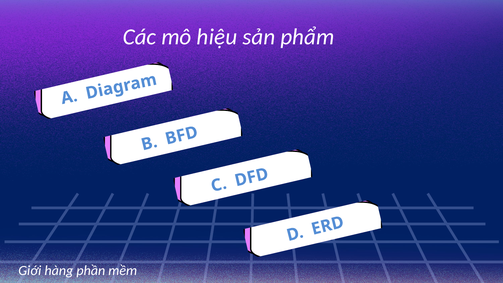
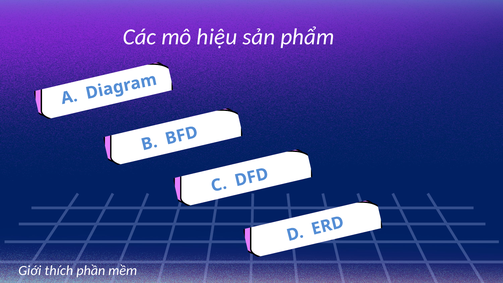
hàng: hàng -> thích
